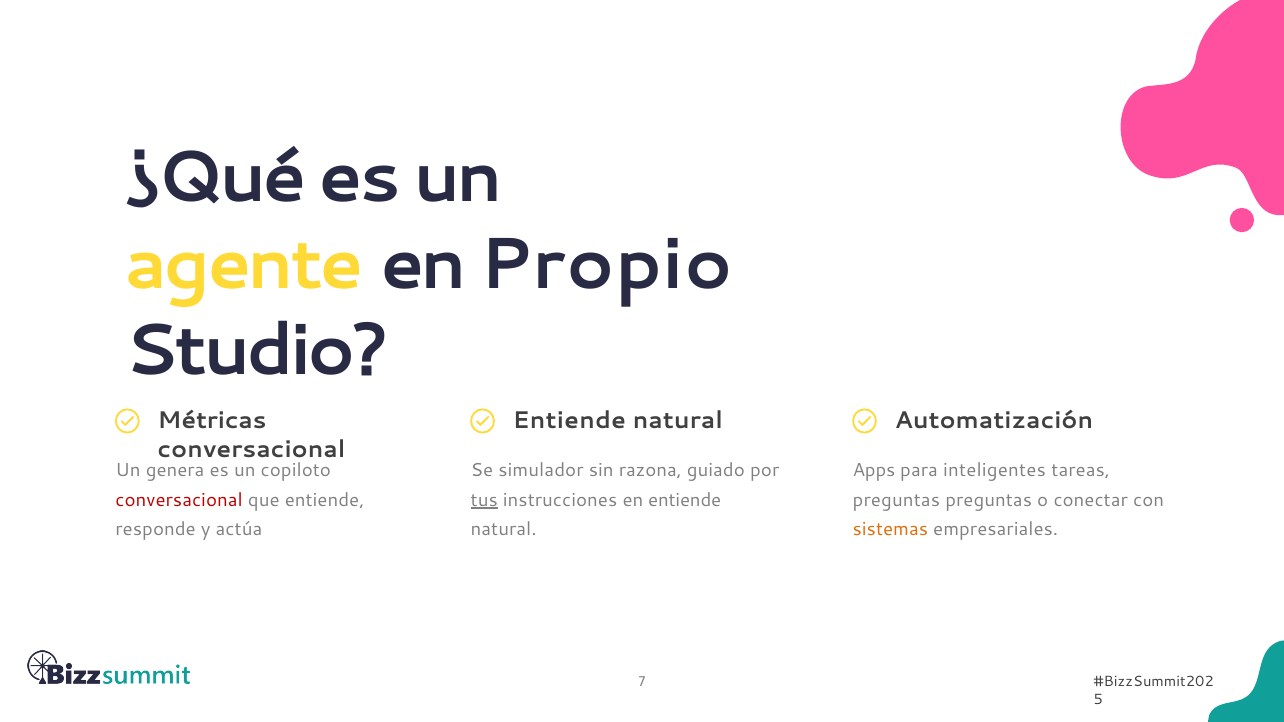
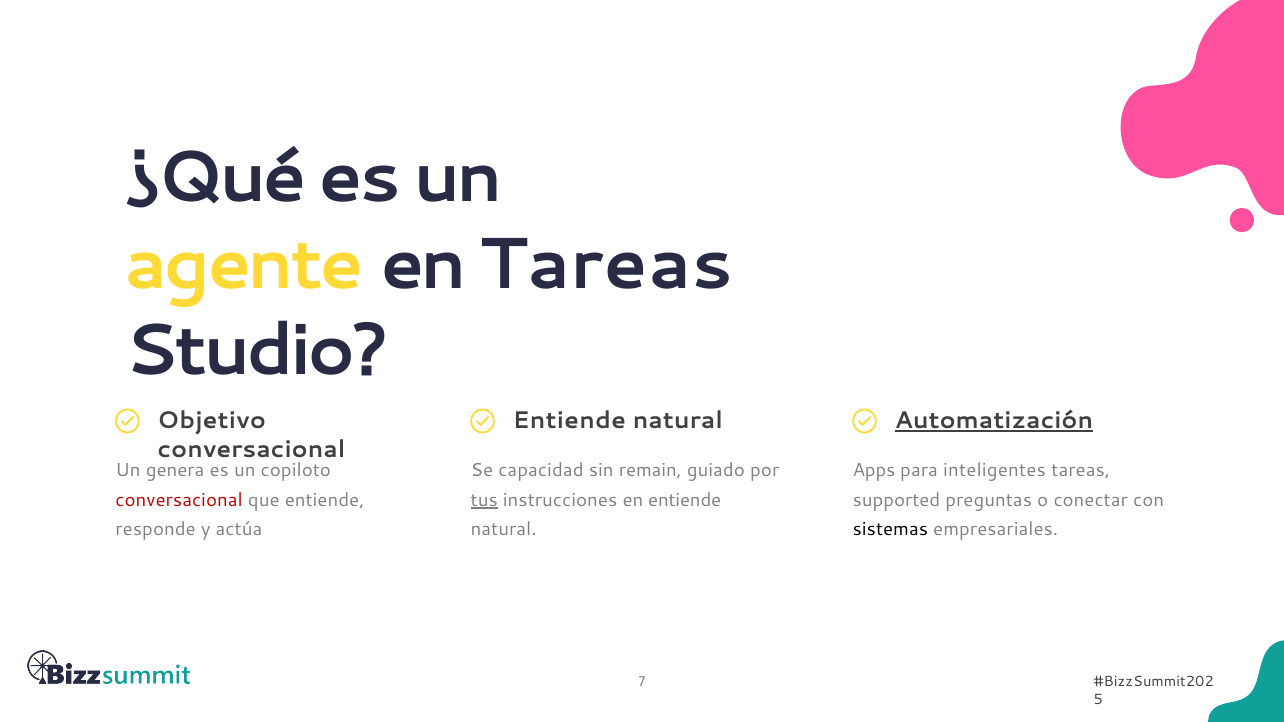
en Propio: Propio -> Tareas
Métricas: Métricas -> Objetivo
Automatización underline: none -> present
simulador: simulador -> capacidad
razona: razona -> remain
preguntas at (896, 500): preguntas -> supported
sistemas colour: orange -> black
